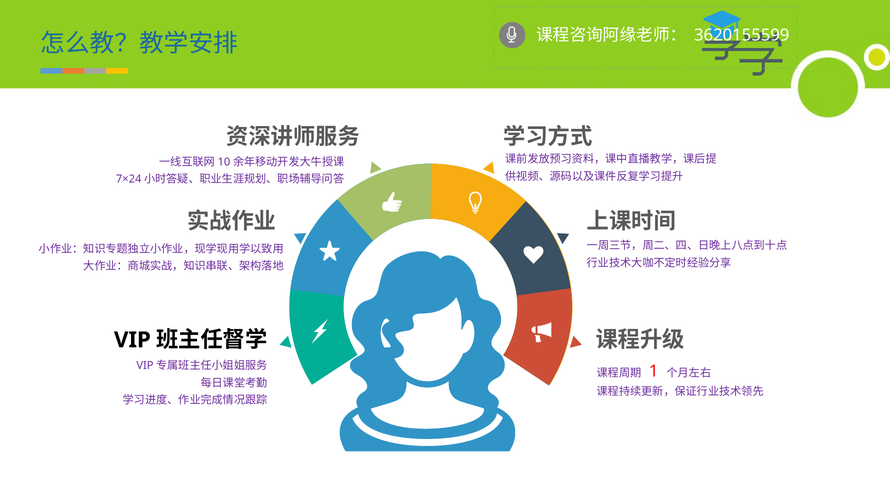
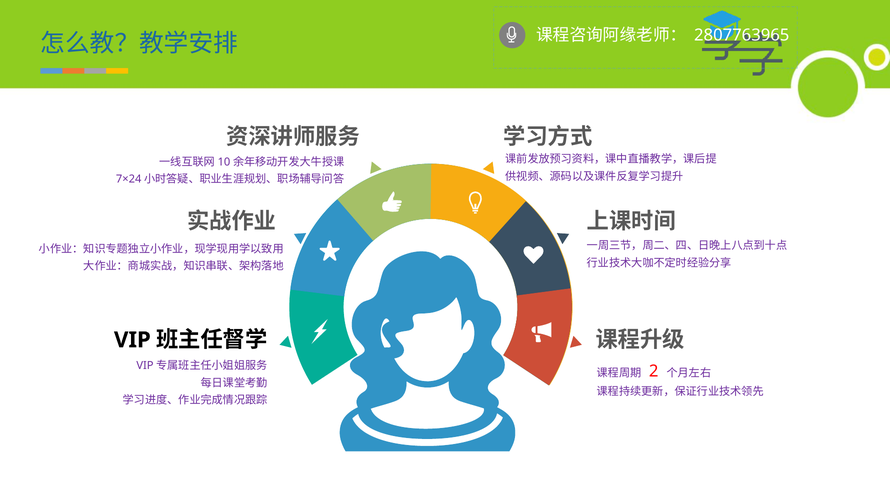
3620155599: 3620155599 -> 2807763965
1: 1 -> 2
